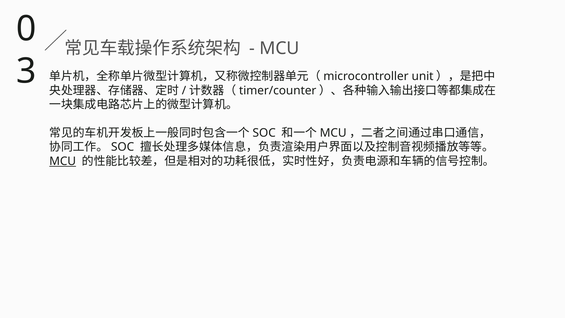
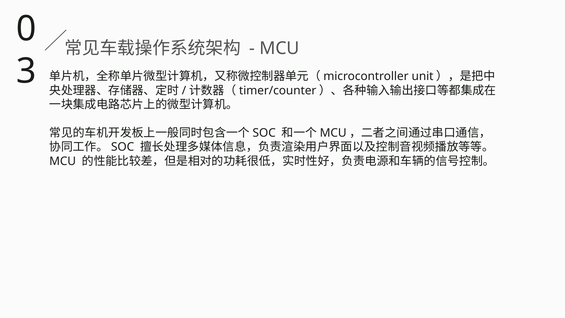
MCU at (63, 161) underline: present -> none
